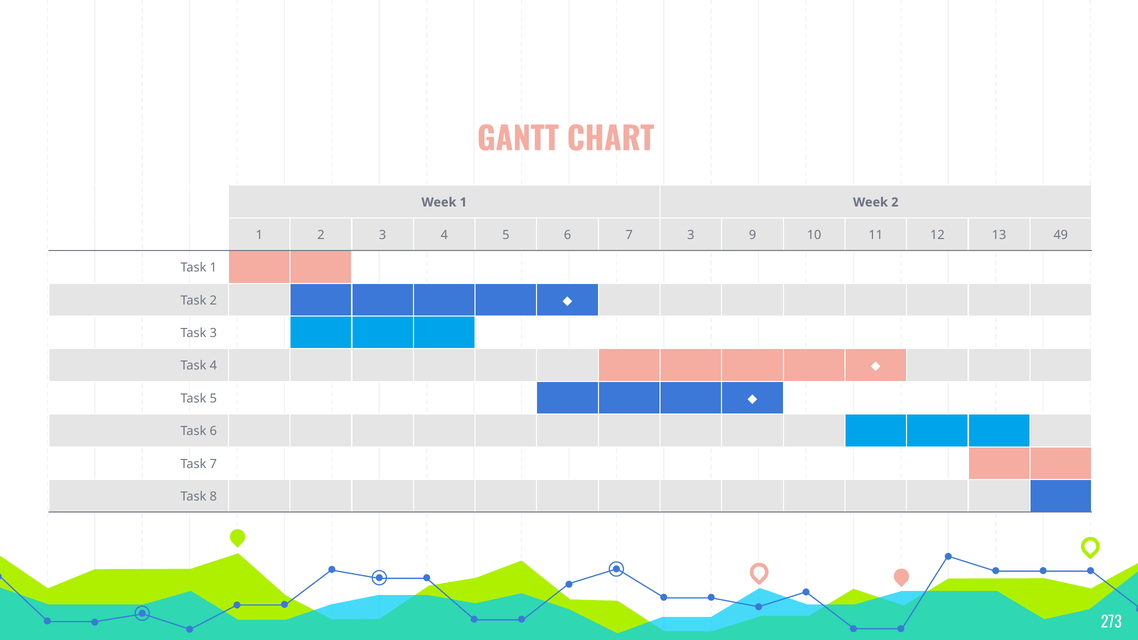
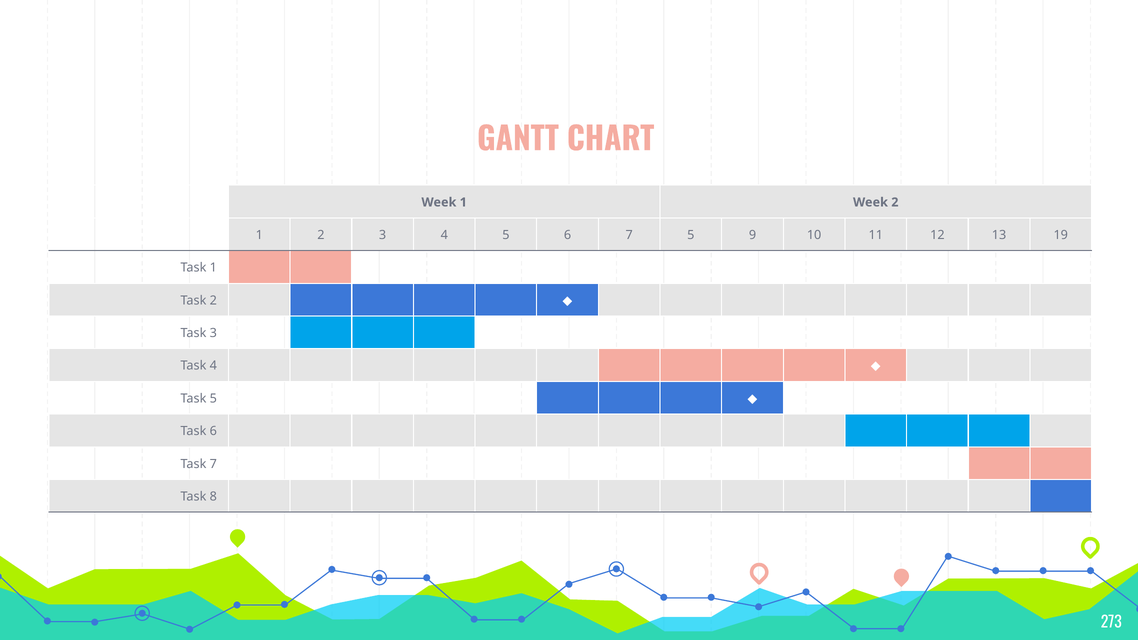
7 3: 3 -> 5
49: 49 -> 19
